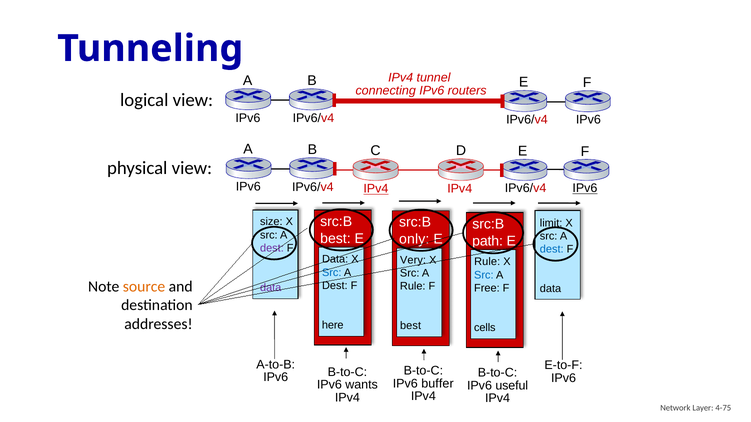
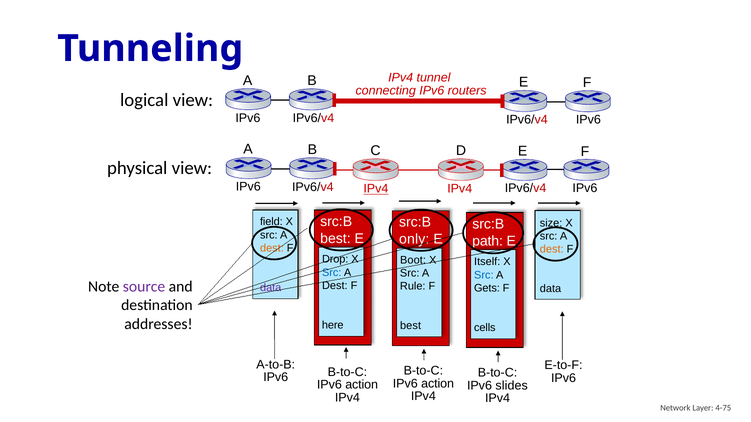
IPv6 at (585, 188) underline: present -> none
size: size -> field
limit: limit -> size
dest at (272, 248) colour: purple -> orange
dest at (552, 250) colour: blue -> orange
Data at (335, 260): Data -> Drop
Very: Very -> Boot
Rule at (487, 262): Rule -> Itself
source colour: orange -> purple
Free: Free -> Gets
buffer at (437, 384): buffer -> action
wants at (362, 385): wants -> action
useful: useful -> slides
